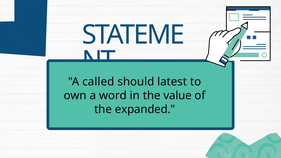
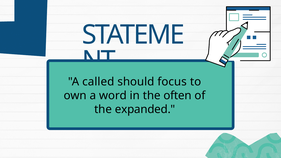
latest: latest -> focus
value: value -> often
